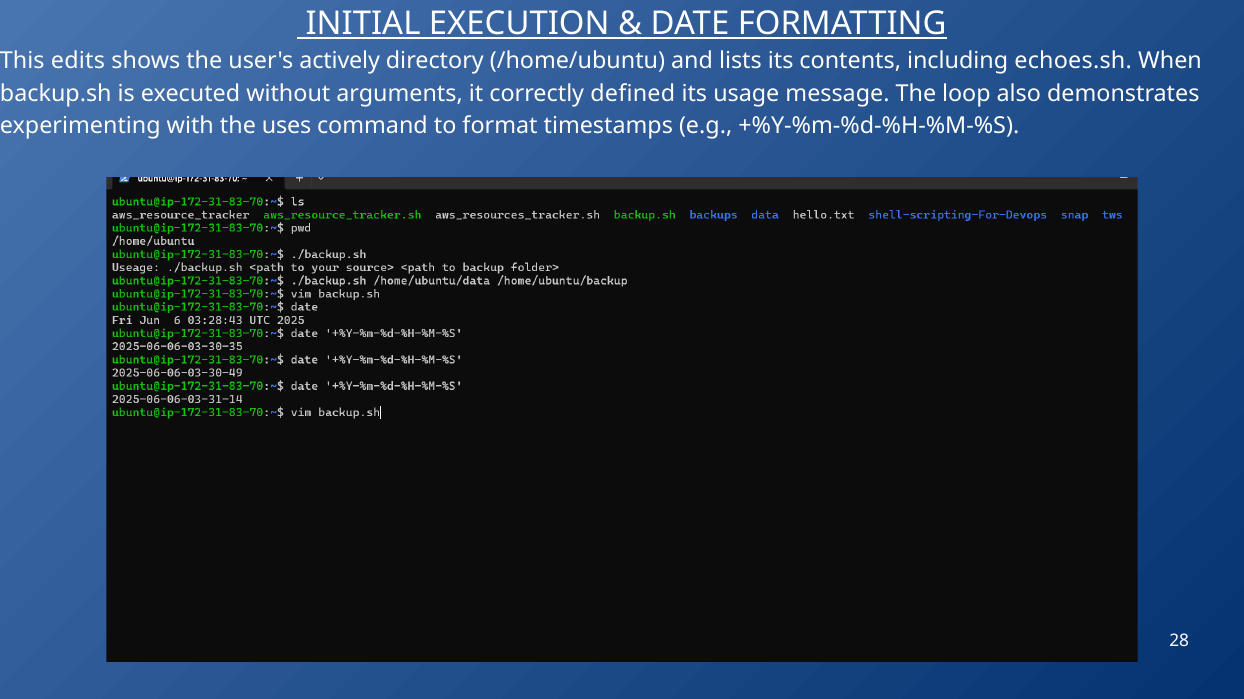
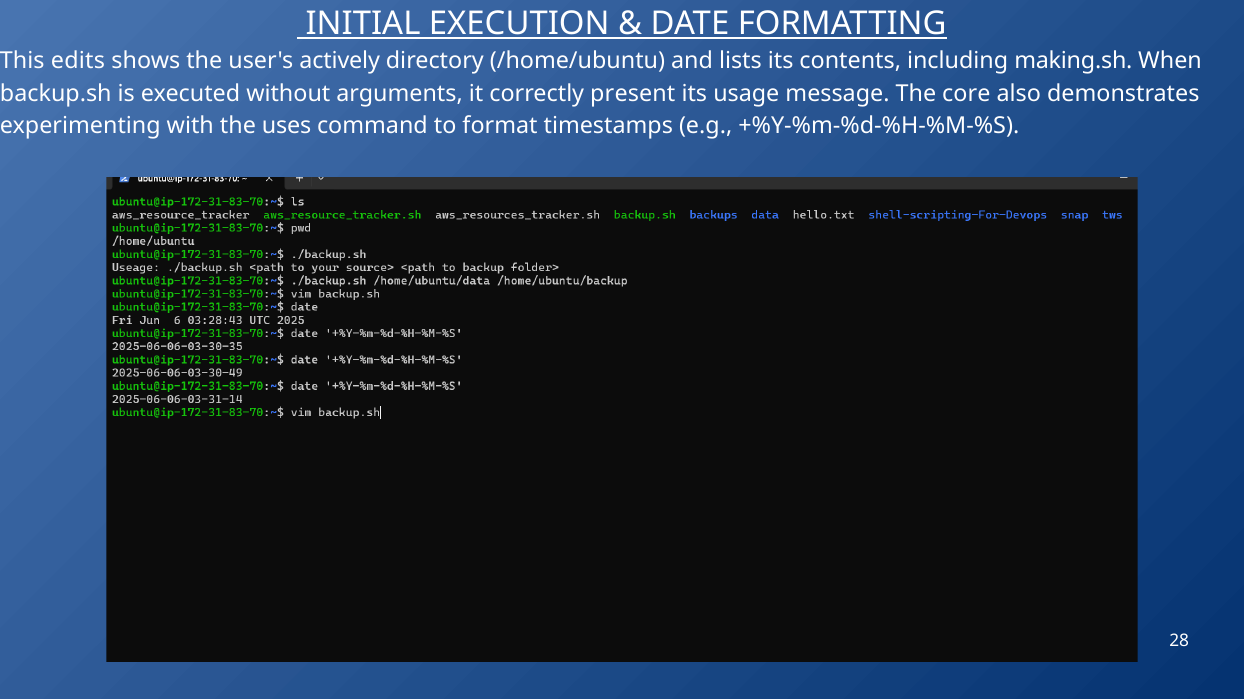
echoes.sh: echoes.sh -> making.sh
defined: defined -> present
loop: loop -> core
